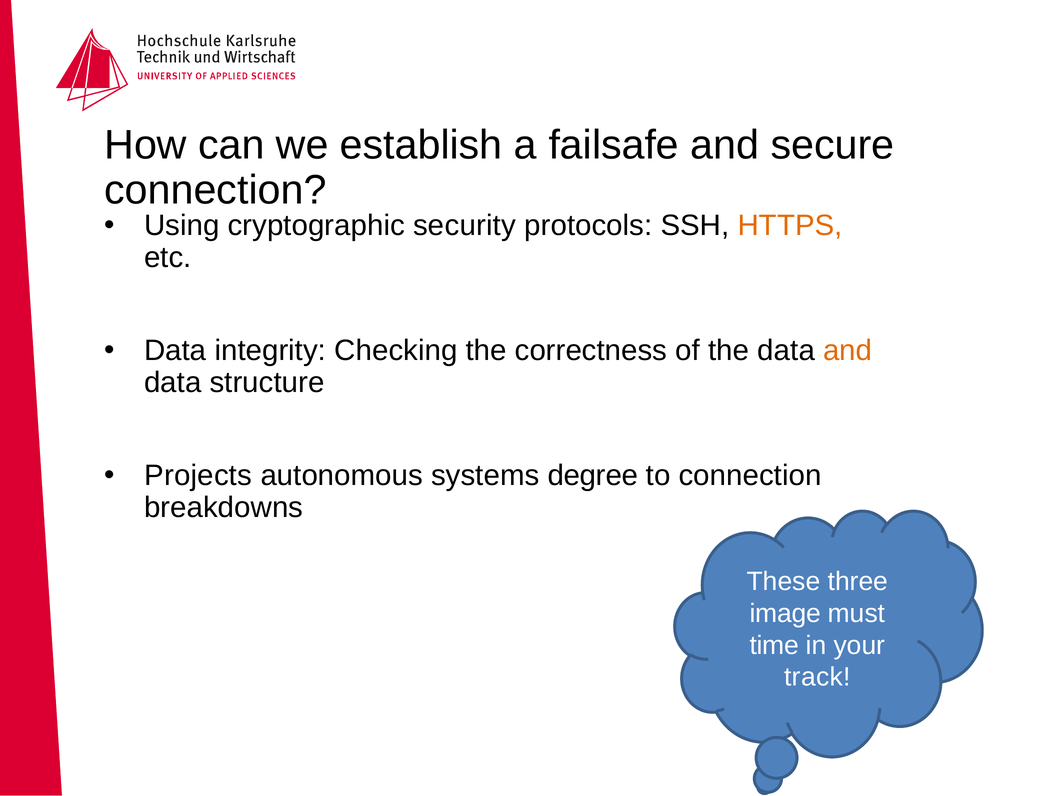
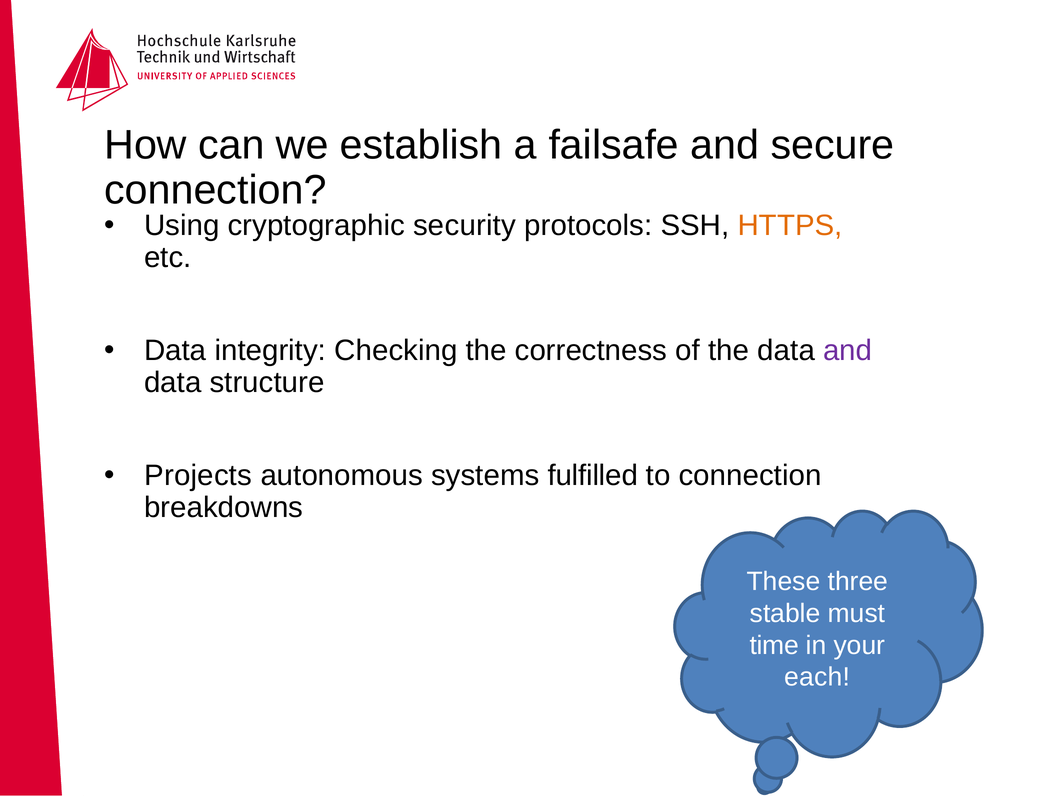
and at (848, 351) colour: orange -> purple
degree: degree -> fulfilled
image: image -> stable
track: track -> each
